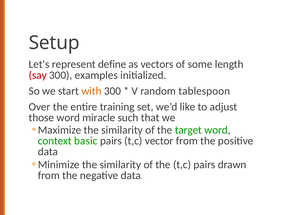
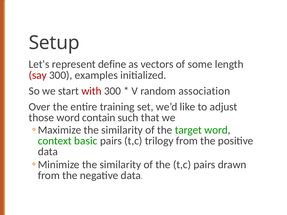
with colour: orange -> red
tablespoon: tablespoon -> association
miracle: miracle -> contain
vector: vector -> trilogy
